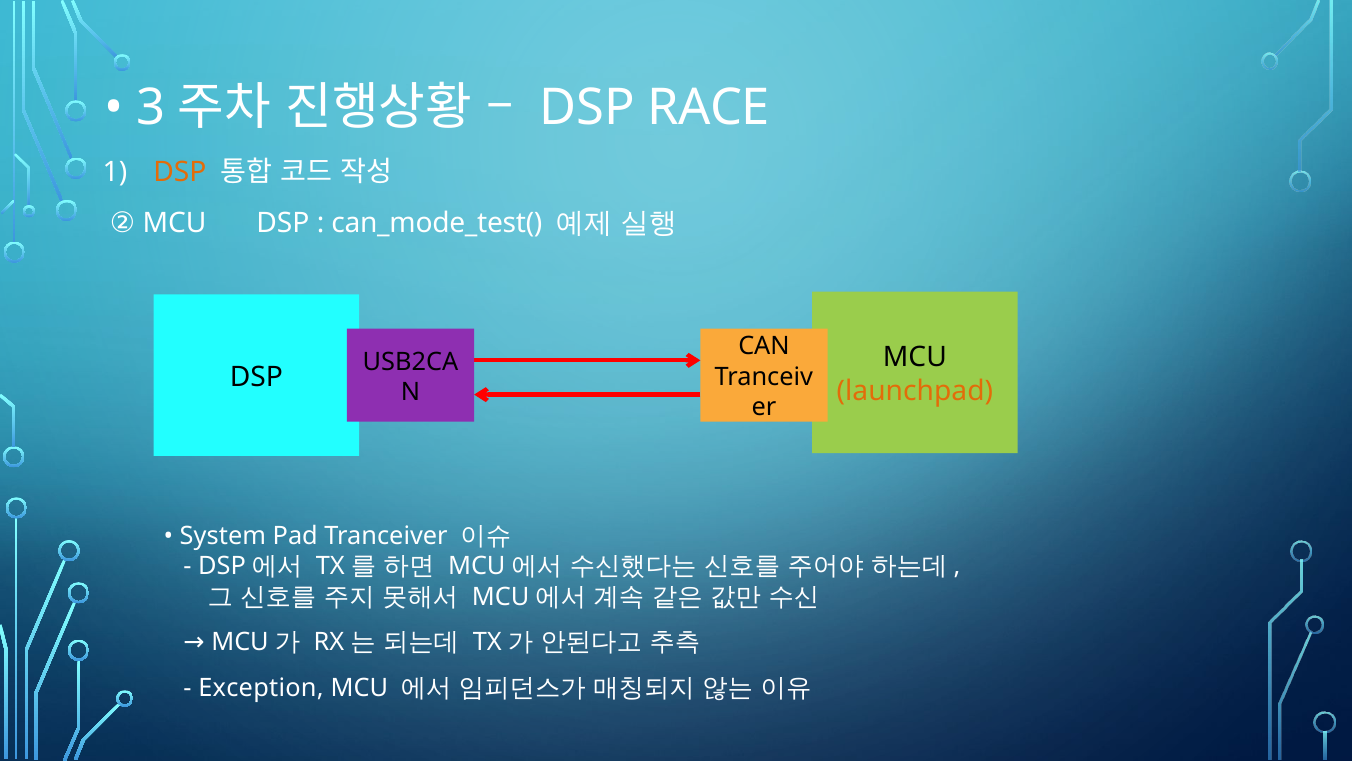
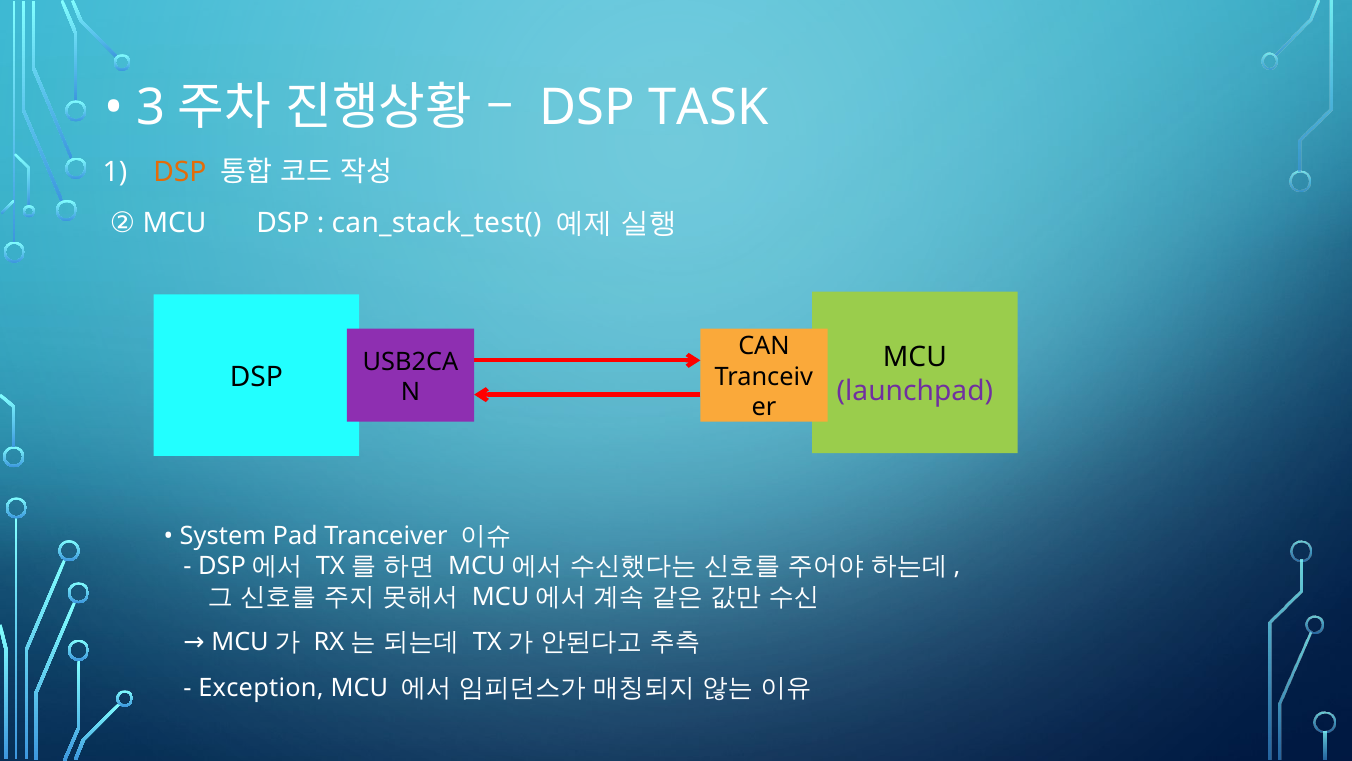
RACE: RACE -> TASK
can_mode_test(: can_mode_test( -> can_stack_test(
launchpad colour: orange -> purple
